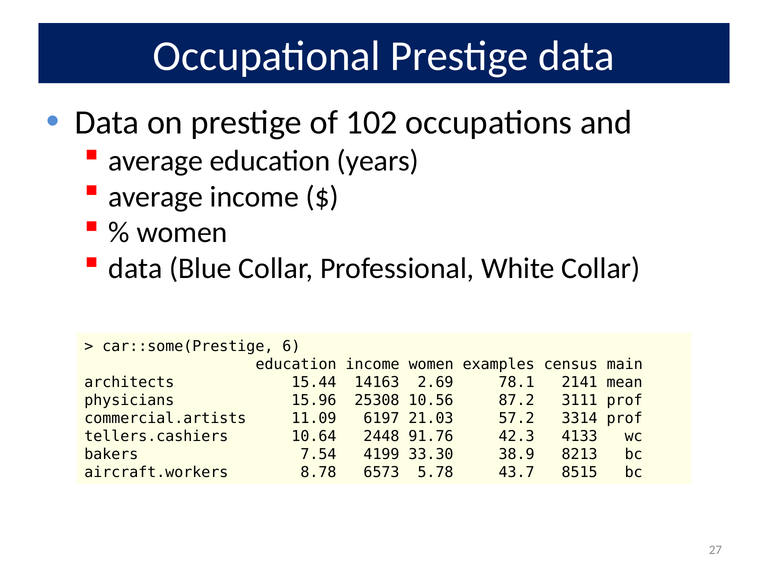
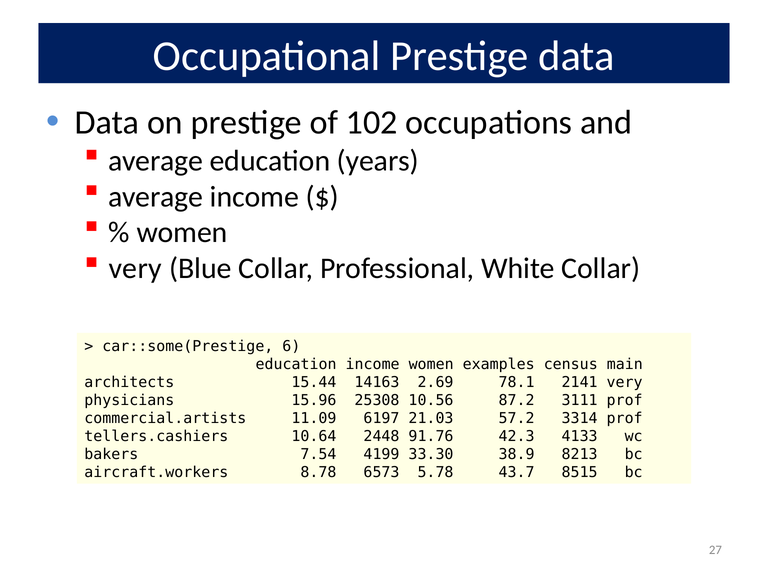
data at (135, 268): data -> very
2141 mean: mean -> very
